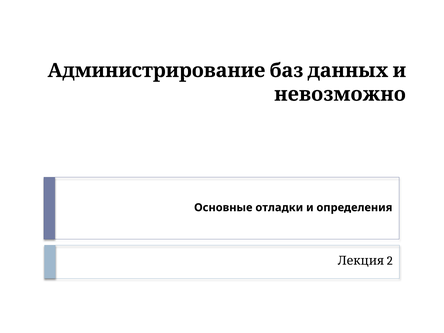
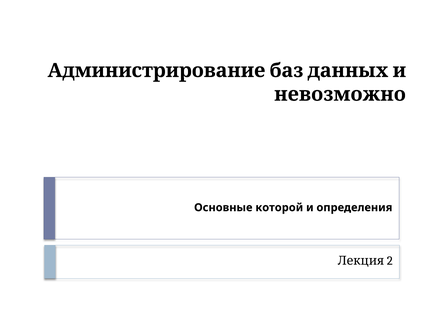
отладки: отладки -> которой
